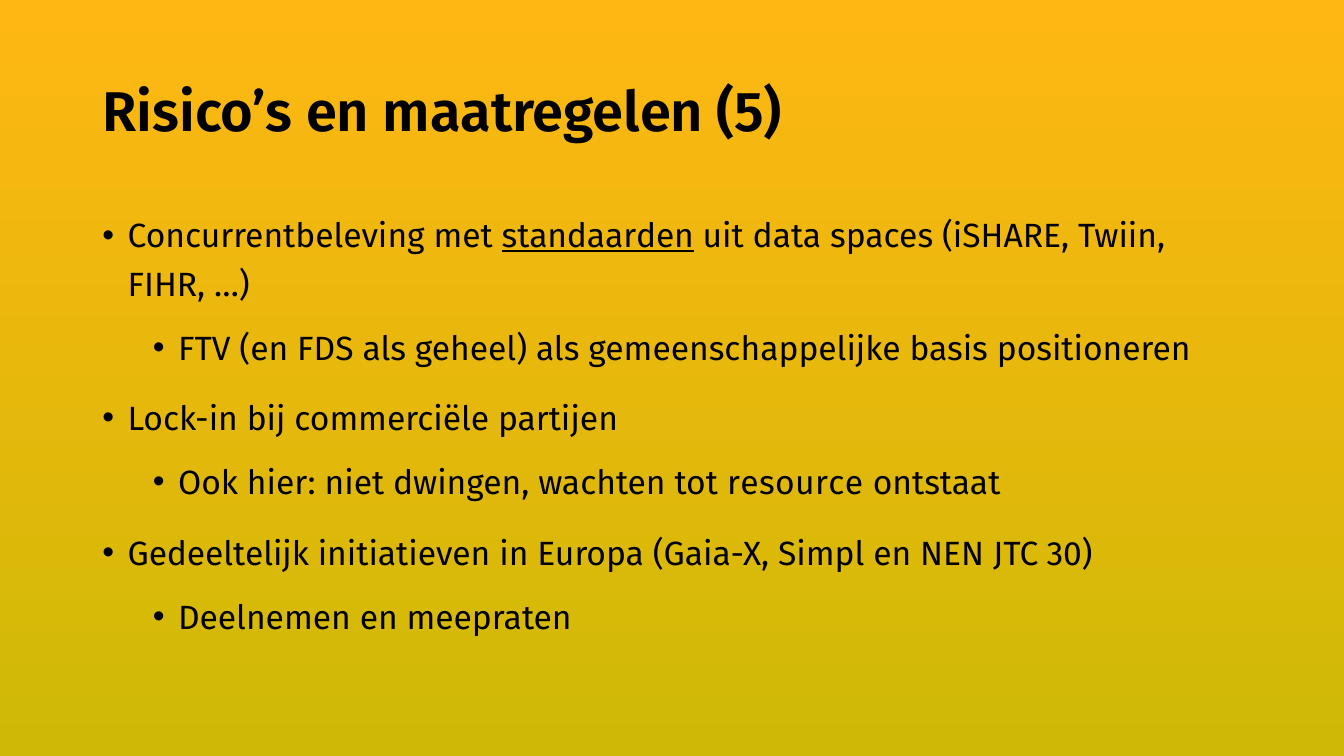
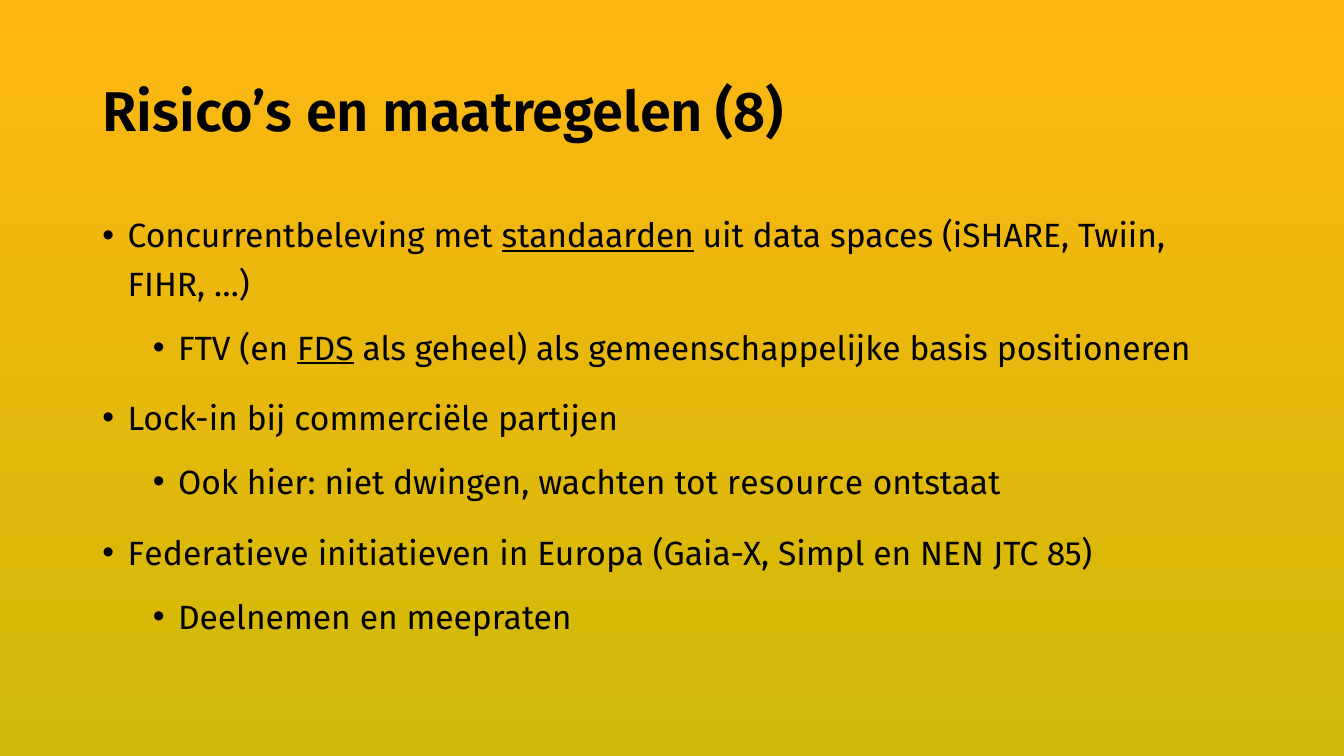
5: 5 -> 8
FDS underline: none -> present
Gedeeltelijk: Gedeeltelijk -> Federatieve
30: 30 -> 85
